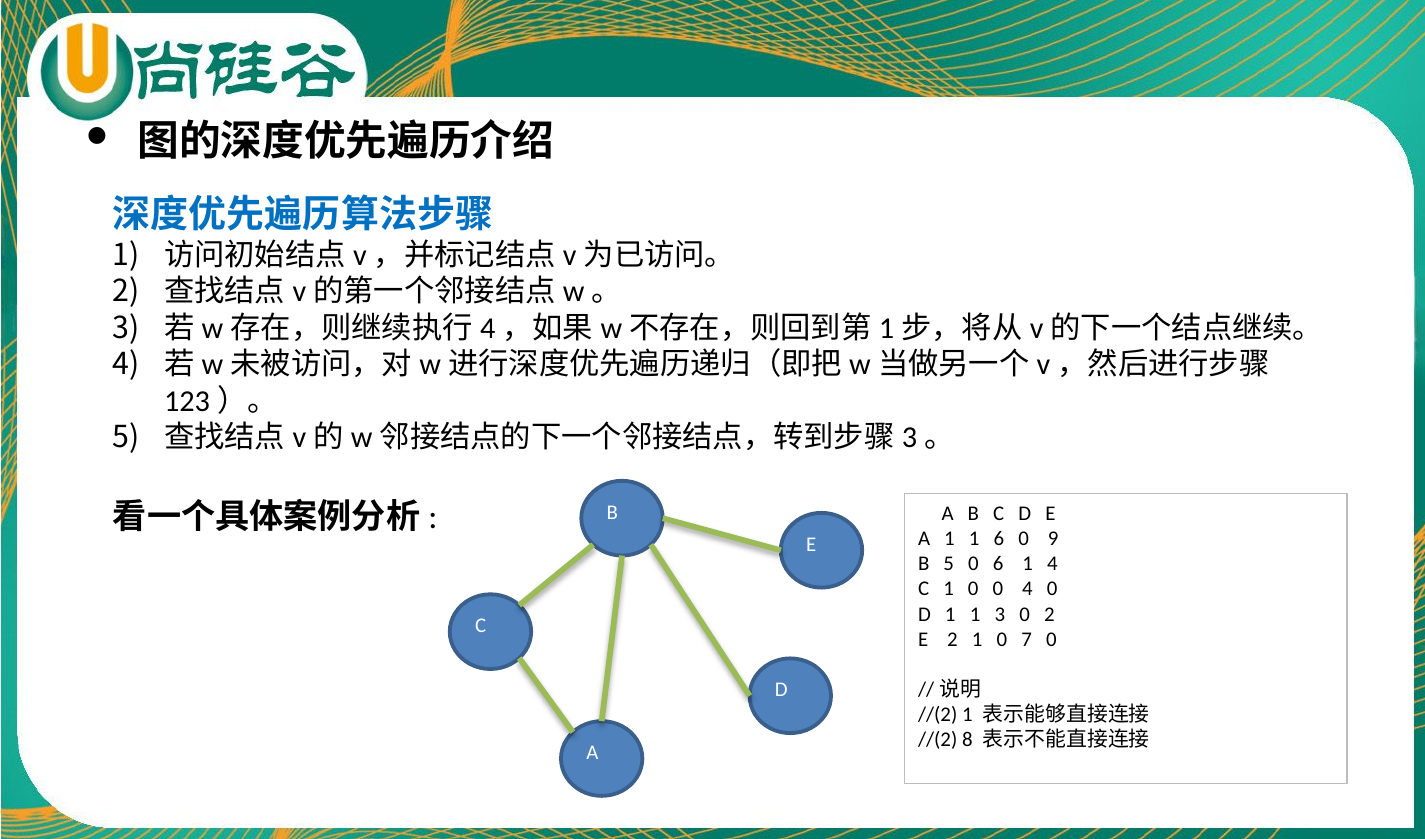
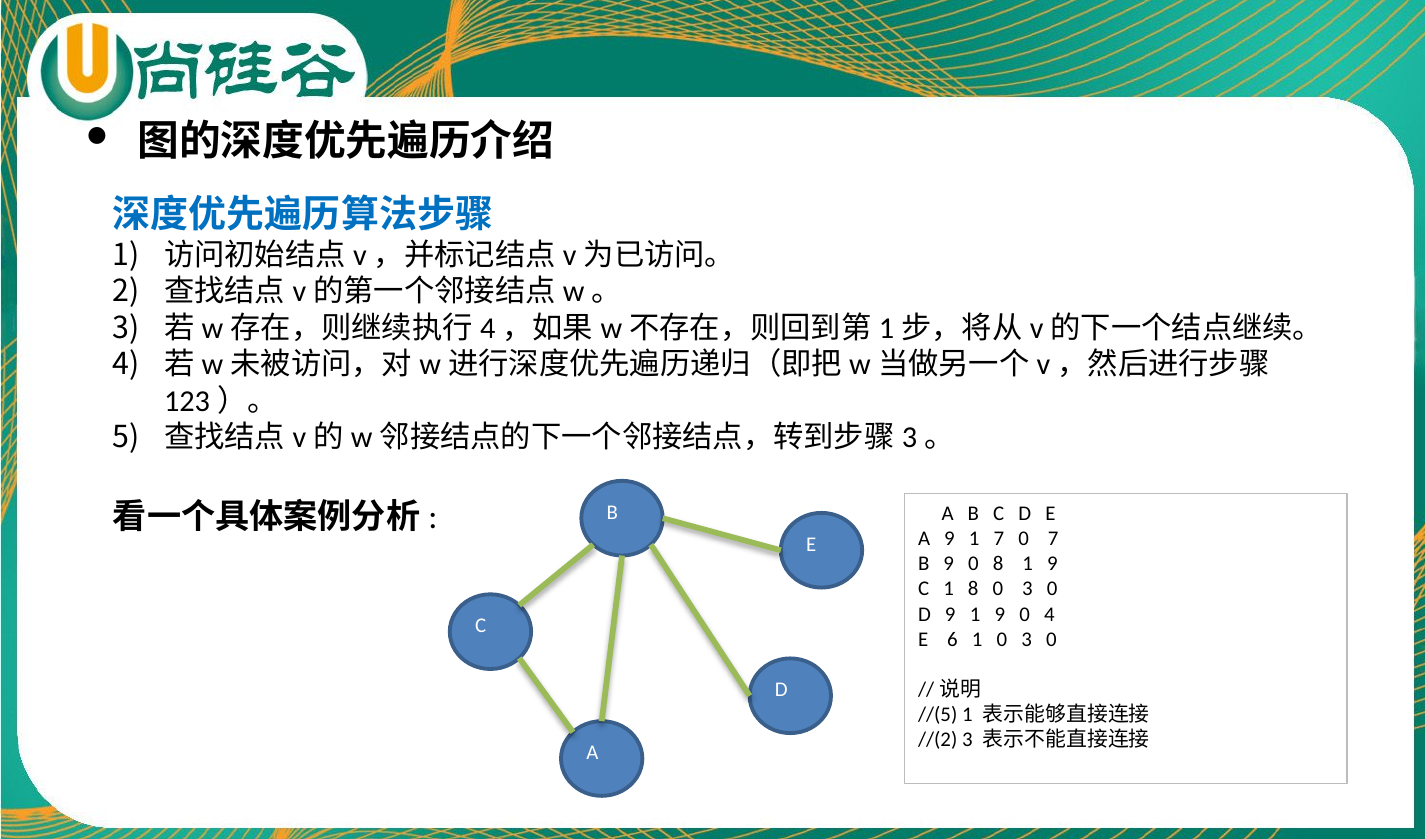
A 1: 1 -> 9
1 6: 6 -> 7
0 9: 9 -> 7
B 5: 5 -> 9
0 6: 6 -> 8
4 at (1052, 564): 4 -> 9
C 1 0: 0 -> 8
4 at (1027, 589): 4 -> 3
D 1: 1 -> 9
3 at (1000, 614): 3 -> 9
0 2: 2 -> 4
E 2: 2 -> 6
1 0 7: 7 -> 3
//(2 at (938, 714): //(2 -> //(5
//(2 8: 8 -> 3
